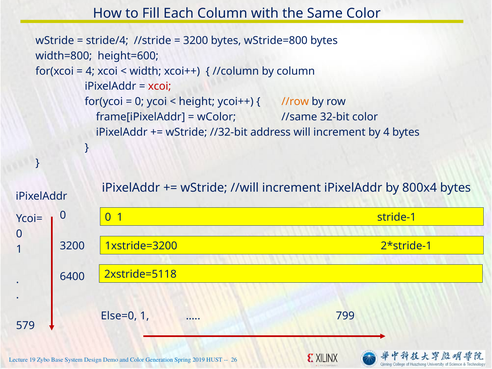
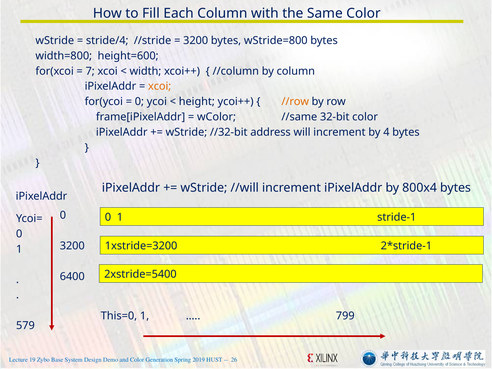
4 at (90, 71): 4 -> 7
xcoi at (160, 86) colour: red -> orange
2xstride=5118: 2xstride=5118 -> 2xstride=5400
Else=0: Else=0 -> This=0
